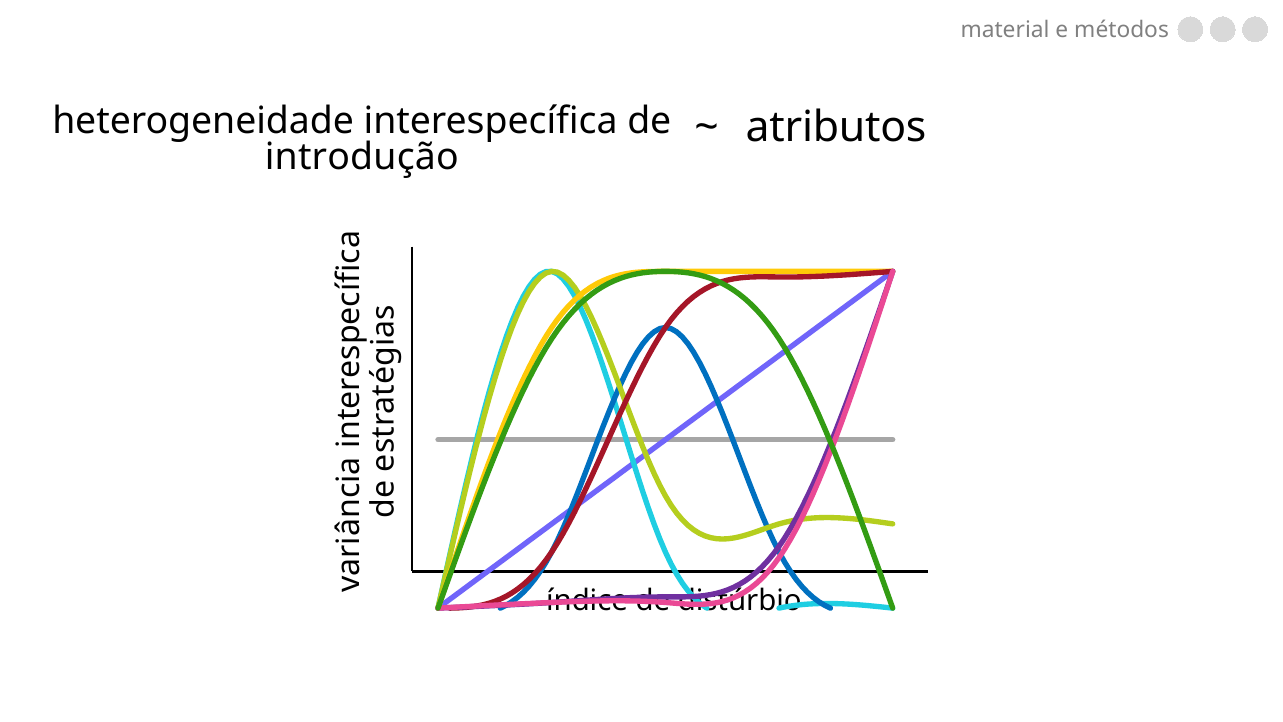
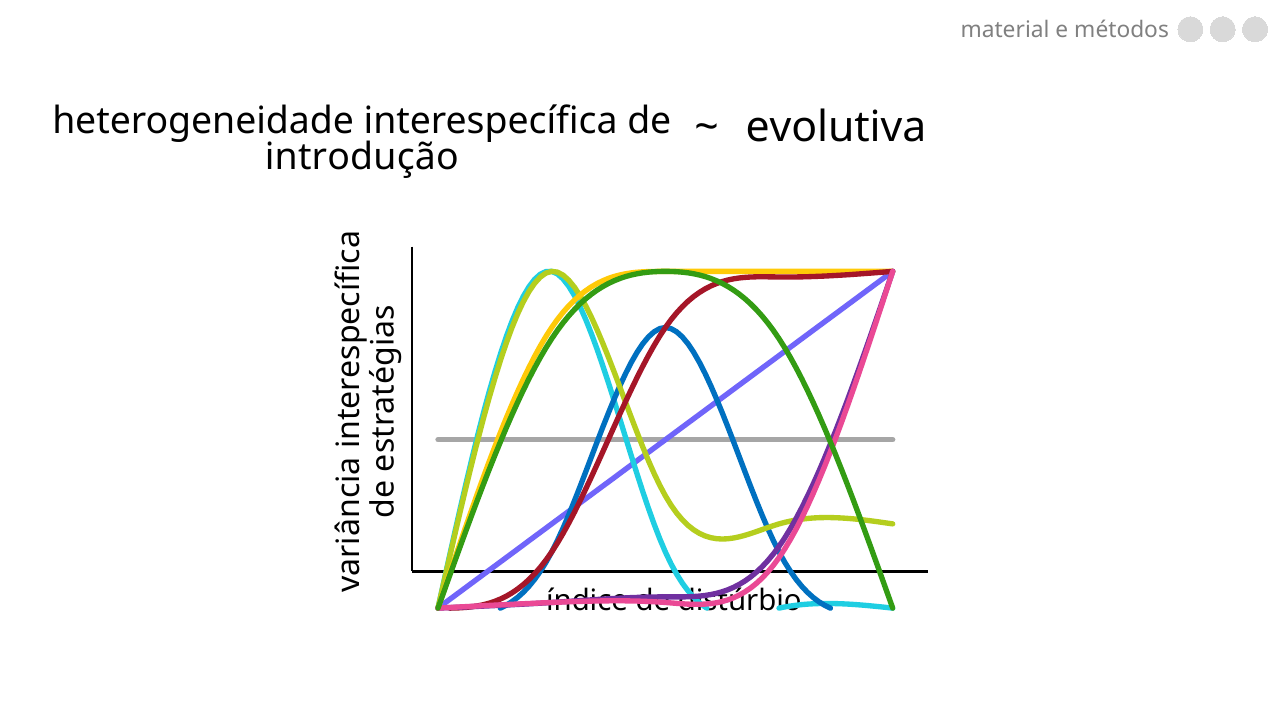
atributos: atributos -> evolutiva
